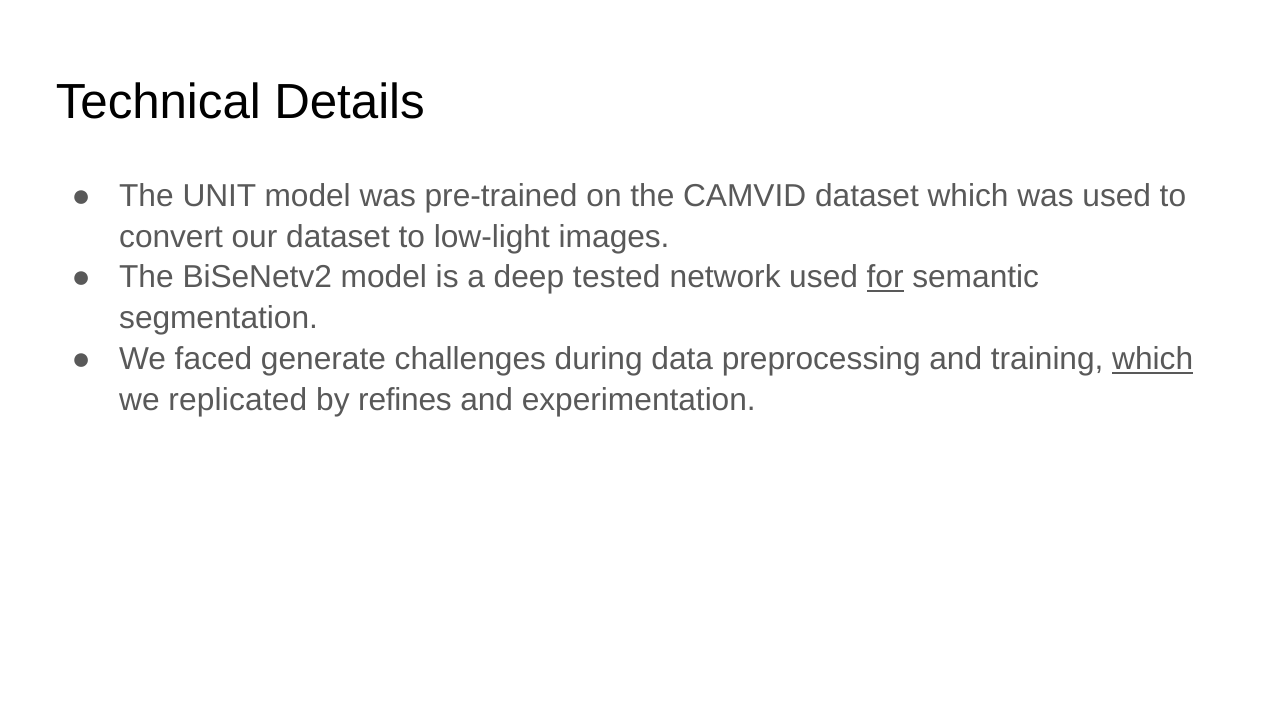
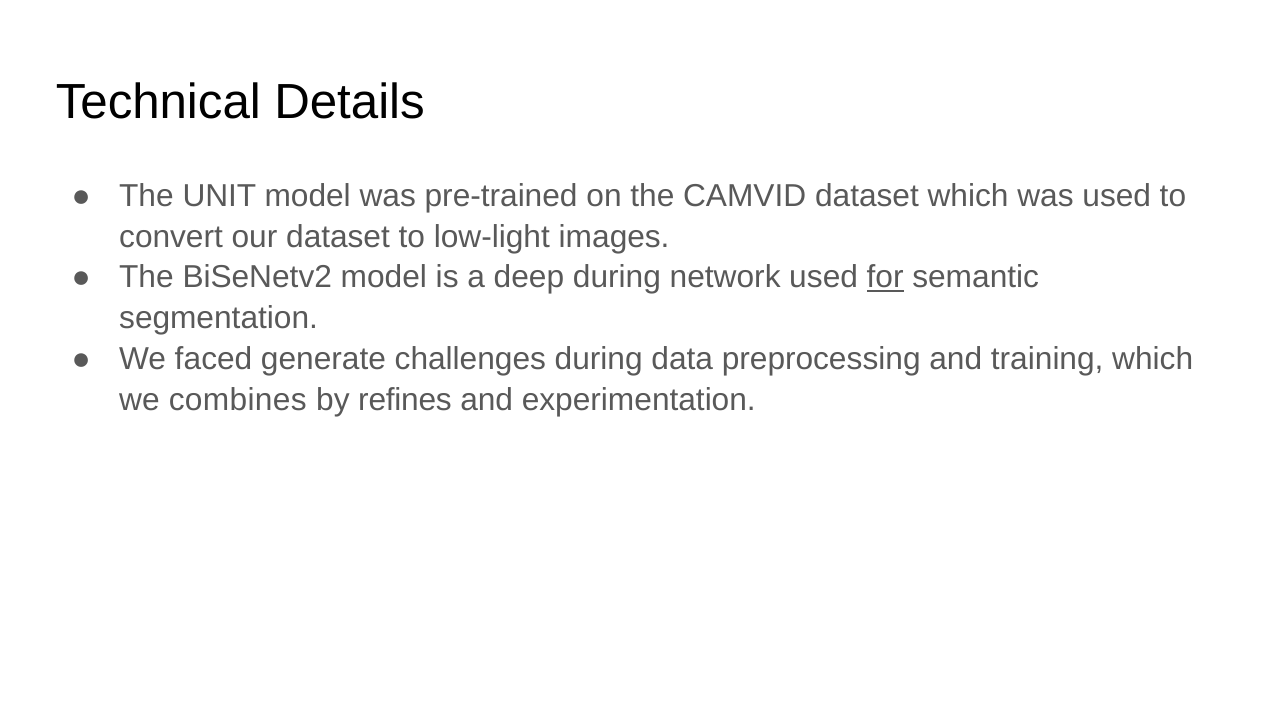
deep tested: tested -> during
which at (1153, 359) underline: present -> none
replicated: replicated -> combines
